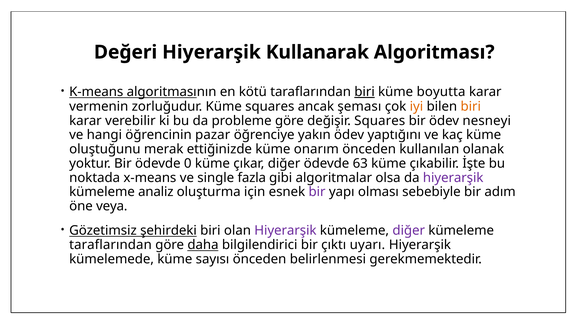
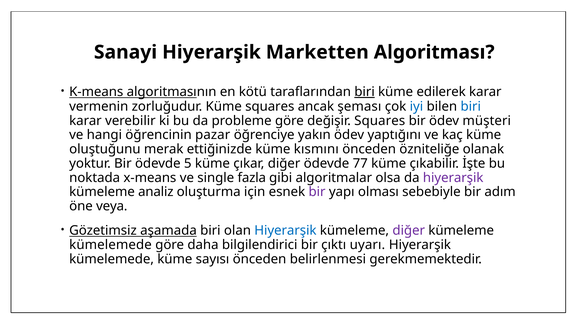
Değeri: Değeri -> Sanayi
Kullanarak: Kullanarak -> Marketten
boyutta: boyutta -> edilerek
iyi colour: orange -> blue
biri at (471, 107) colour: orange -> blue
nesneyi: nesneyi -> müşteri
onarım: onarım -> kısmını
kullanılan: kullanılan -> özniteliğe
0: 0 -> 5
63: 63 -> 77
şehirdeki: şehirdeki -> aşamada
Hiyerarşik at (285, 231) colour: purple -> blue
taraflarından at (111, 245): taraflarından -> kümelemede
daha underline: present -> none
